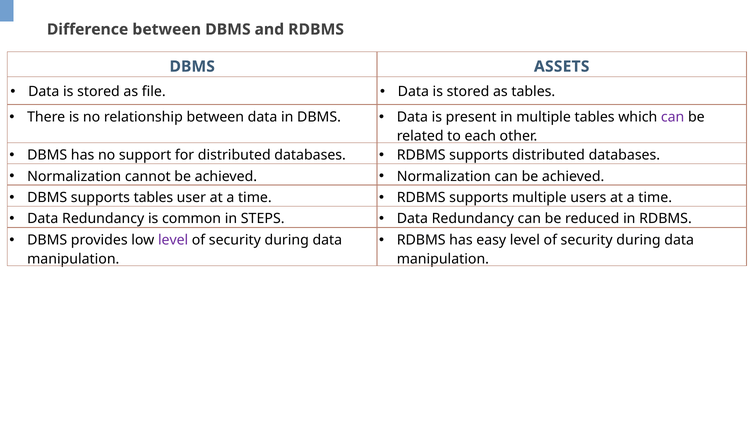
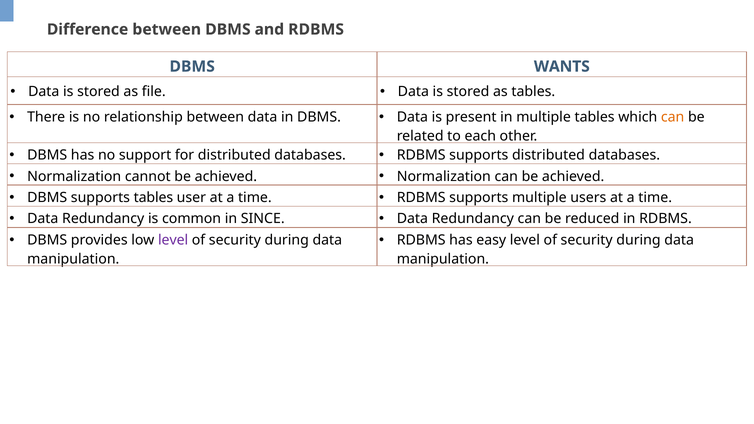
ASSETS: ASSETS -> WANTS
can at (673, 117) colour: purple -> orange
STEPS: STEPS -> SINCE
